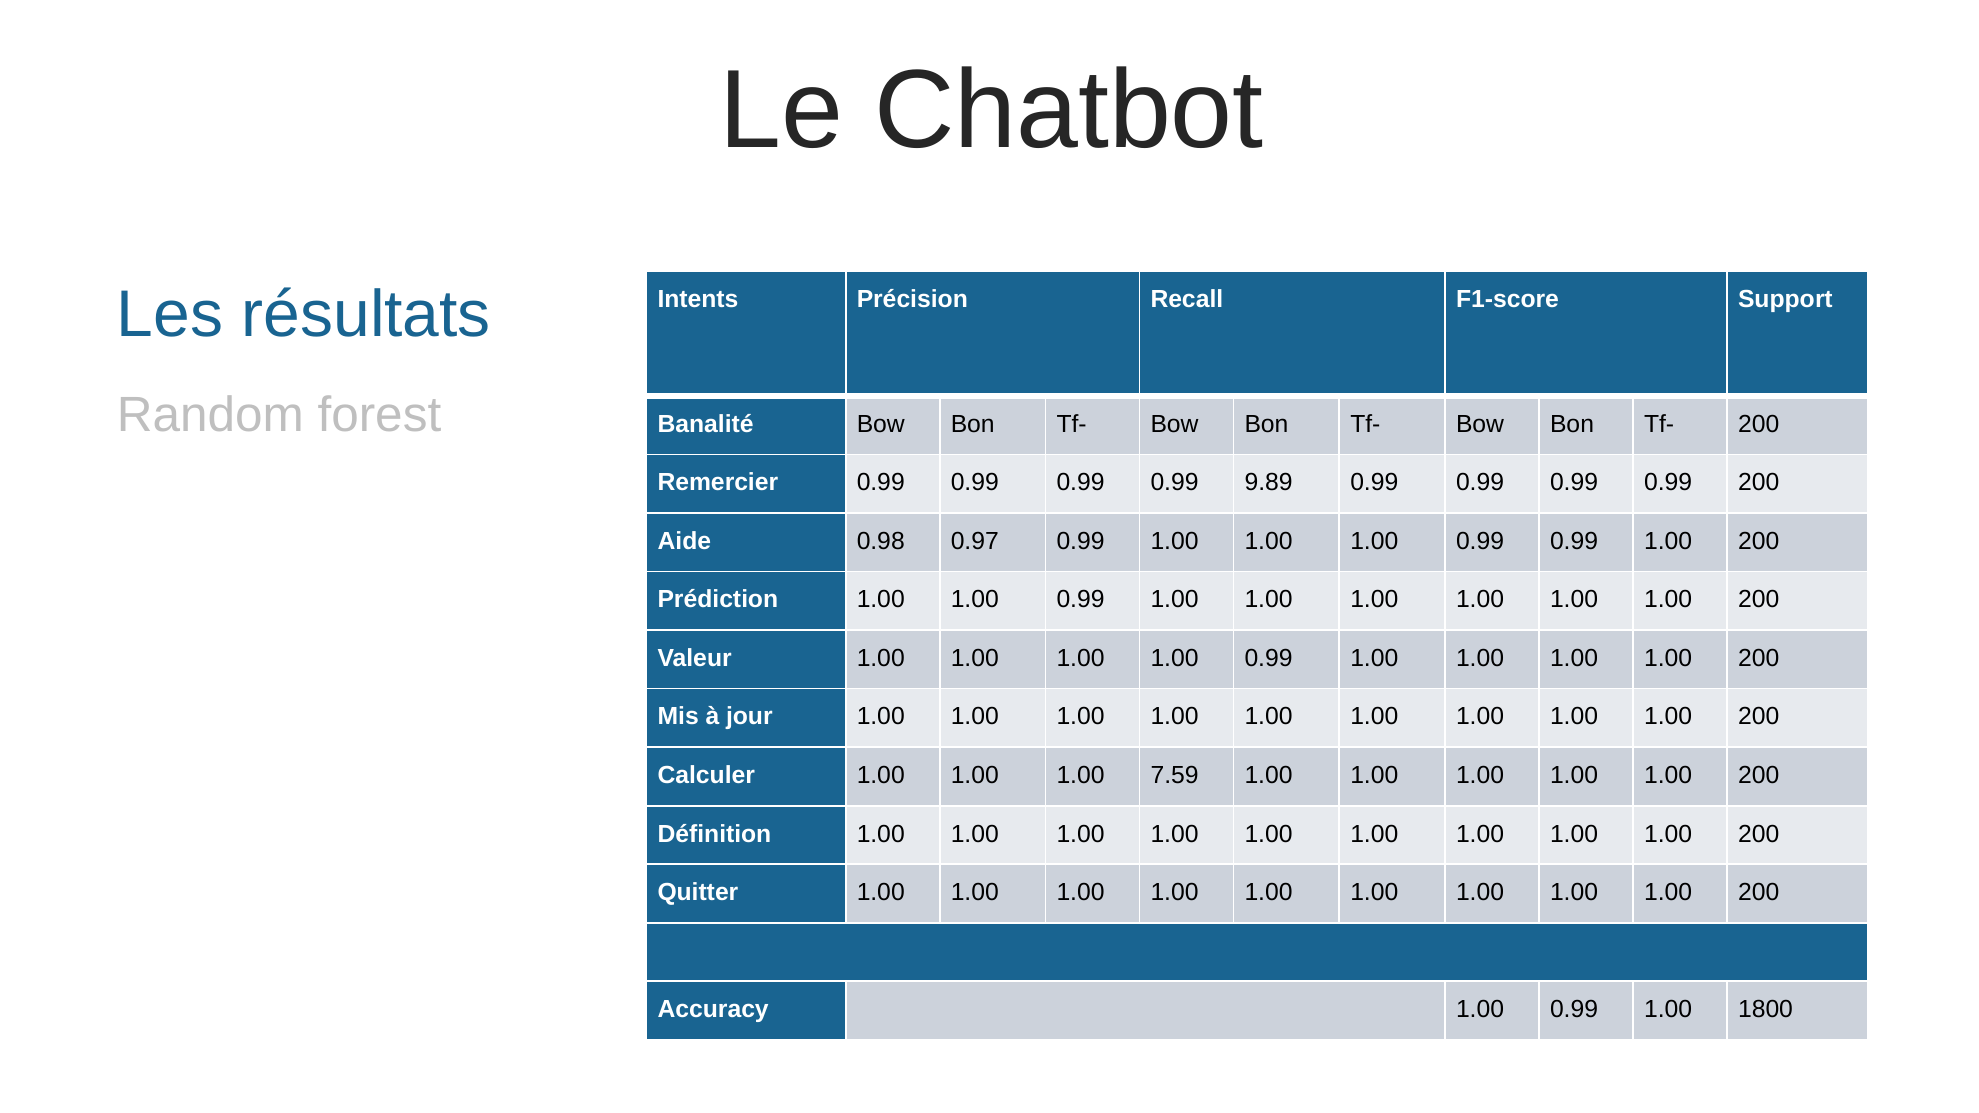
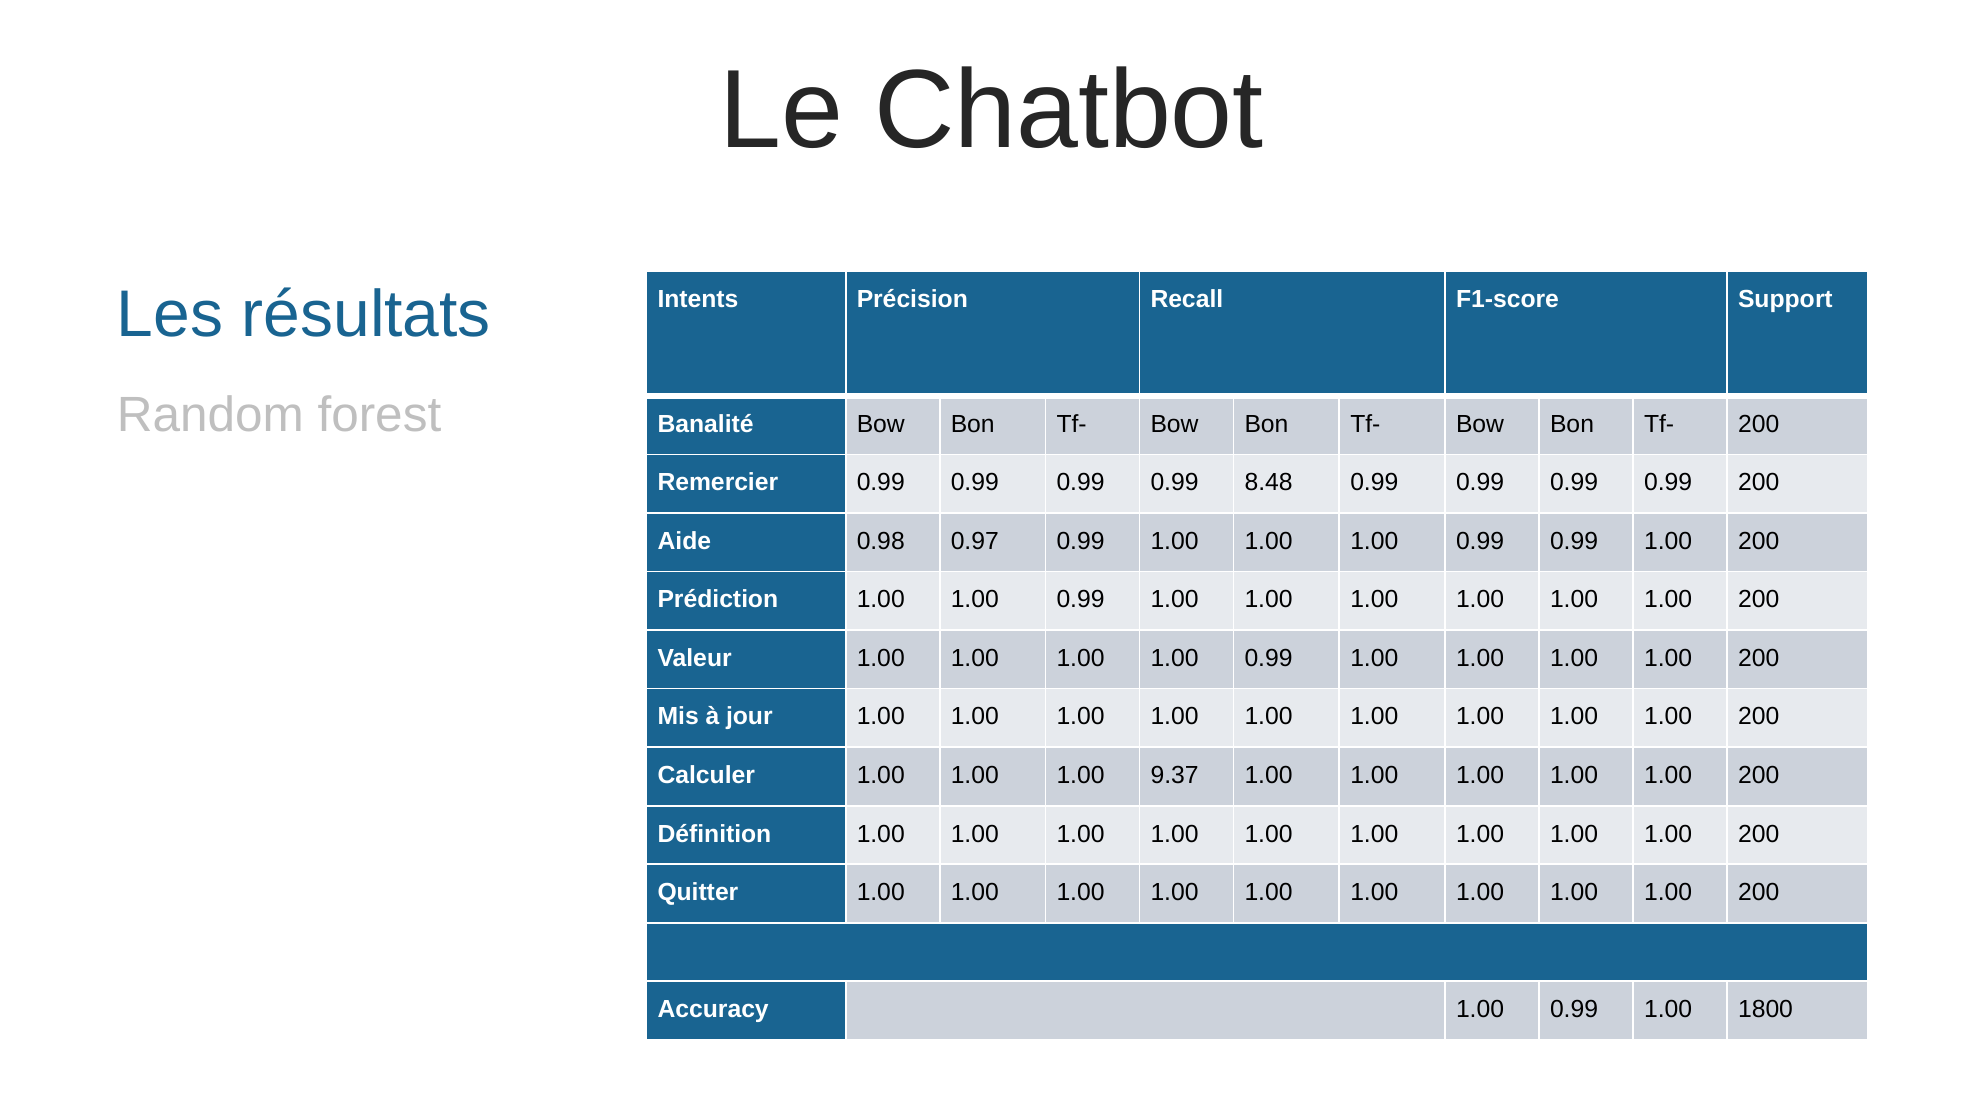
9.89: 9.89 -> 8.48
7.59: 7.59 -> 9.37
